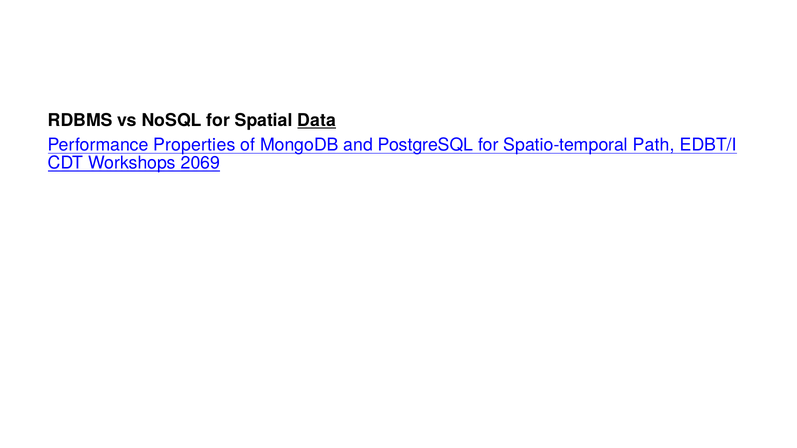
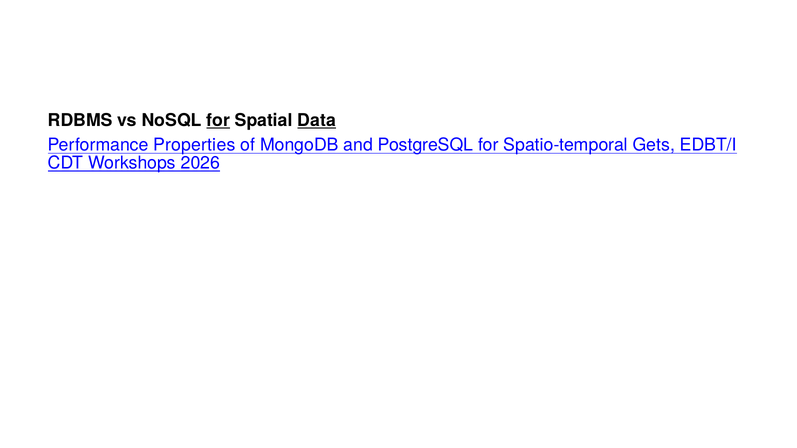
for at (218, 120) underline: none -> present
Path: Path -> Gets
2069: 2069 -> 2026
